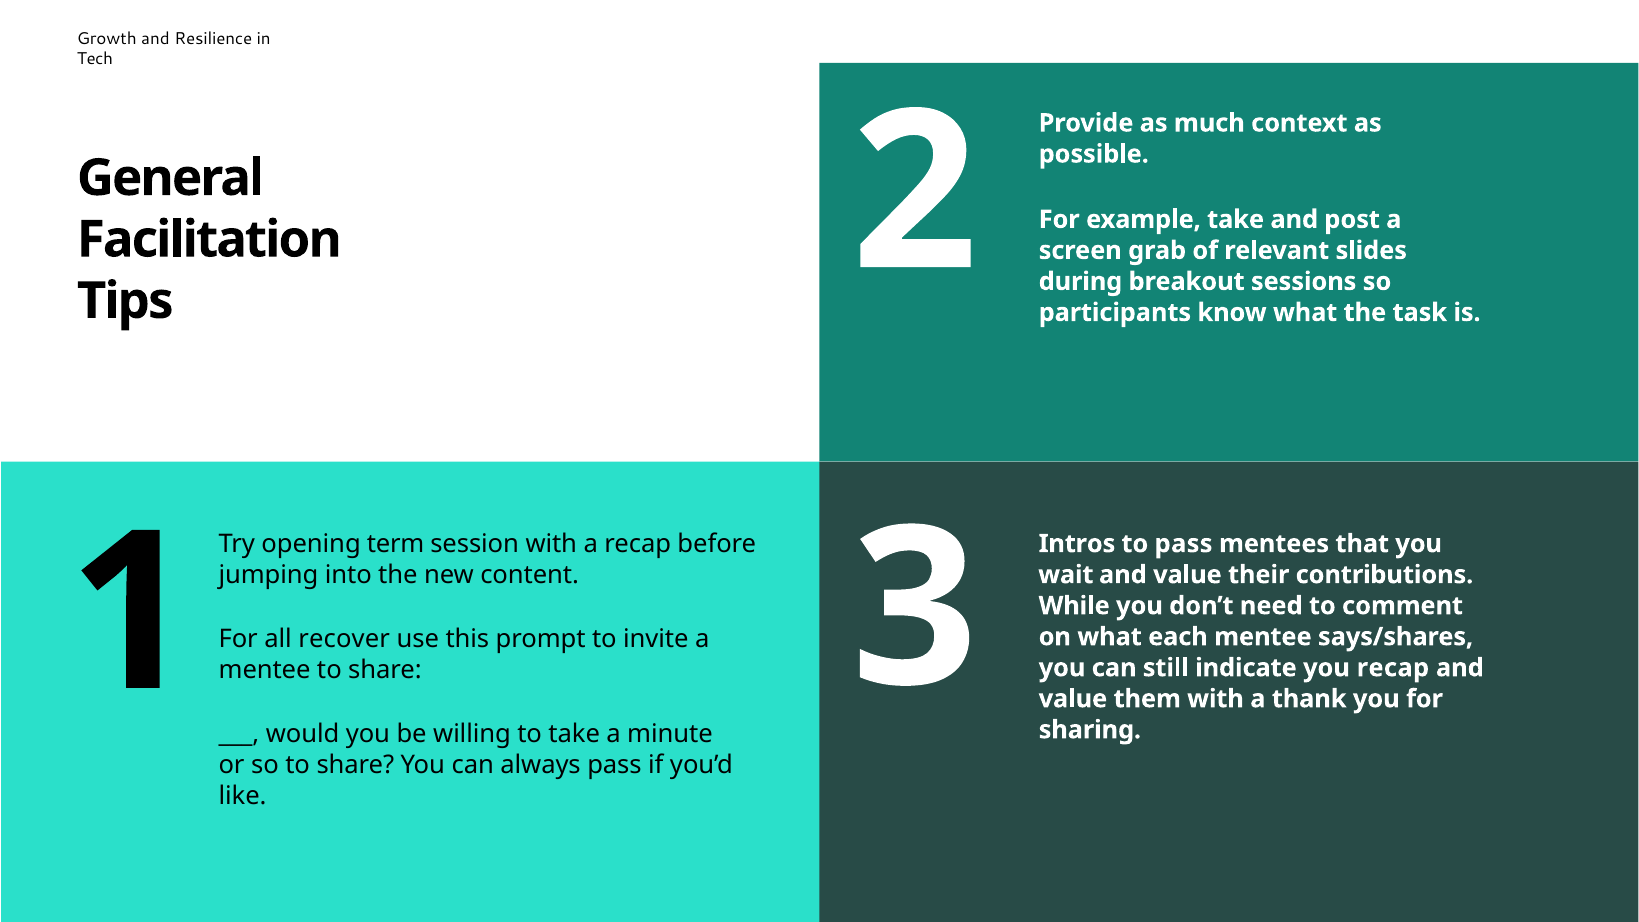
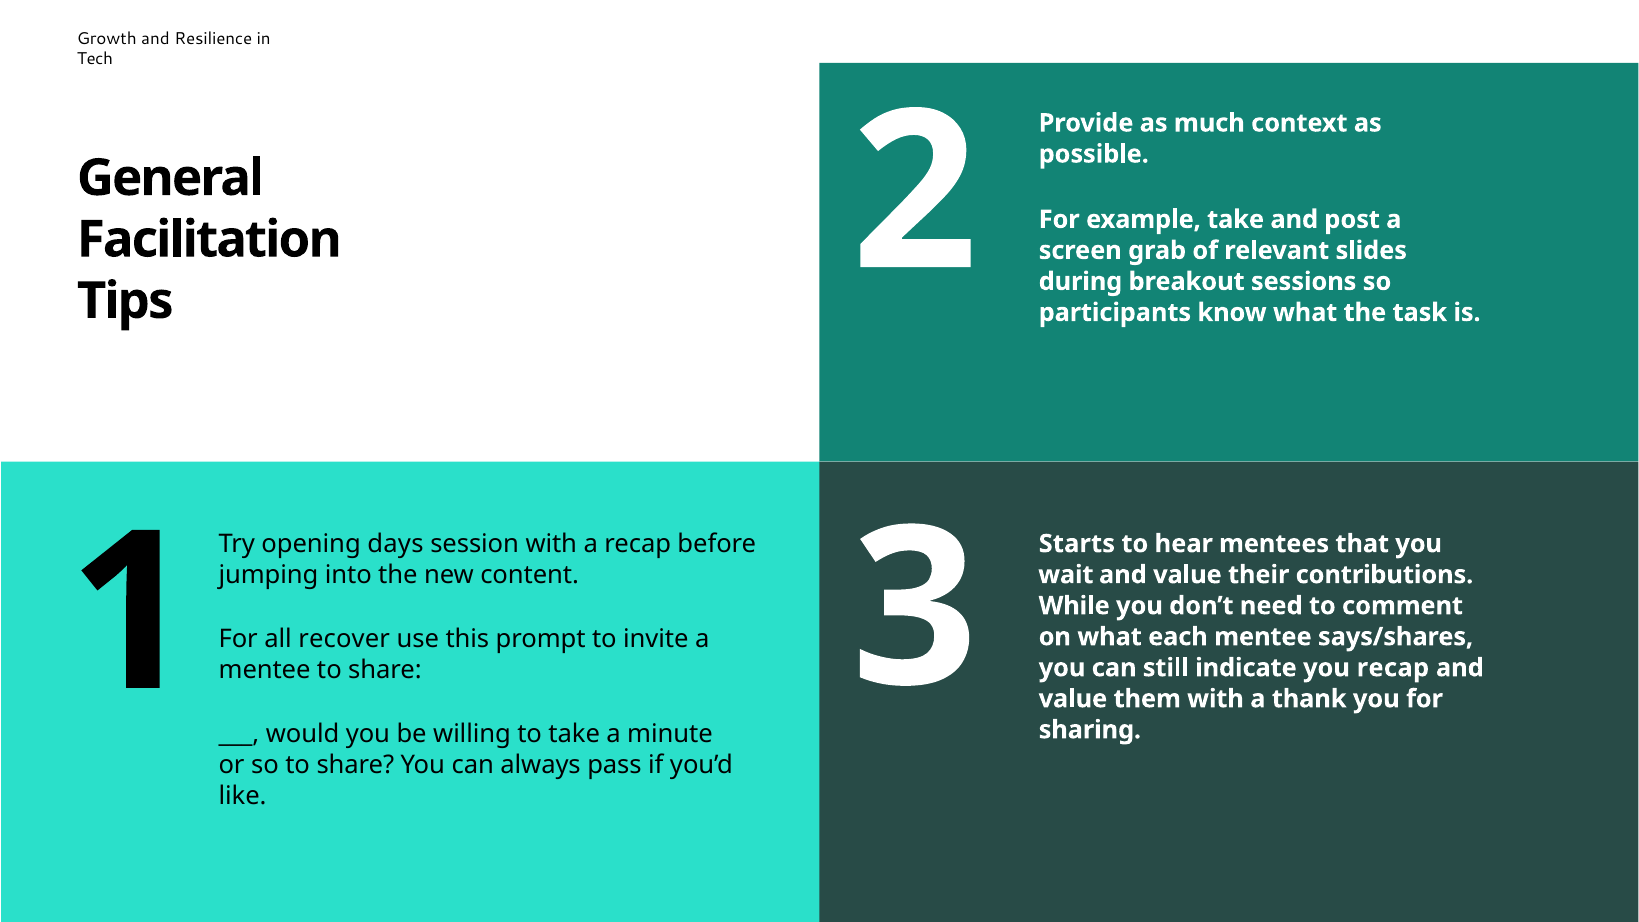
term: term -> days
Intros: Intros -> Starts
to pass: pass -> hear
